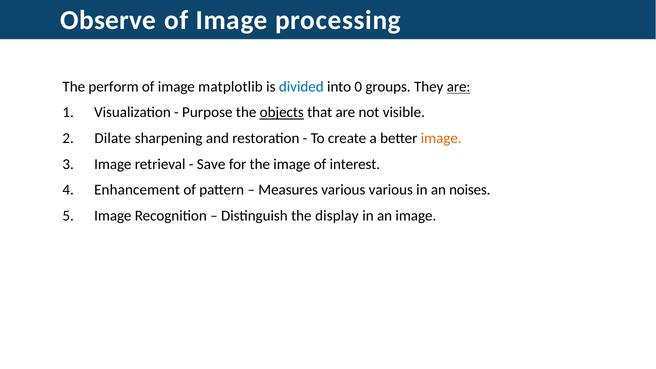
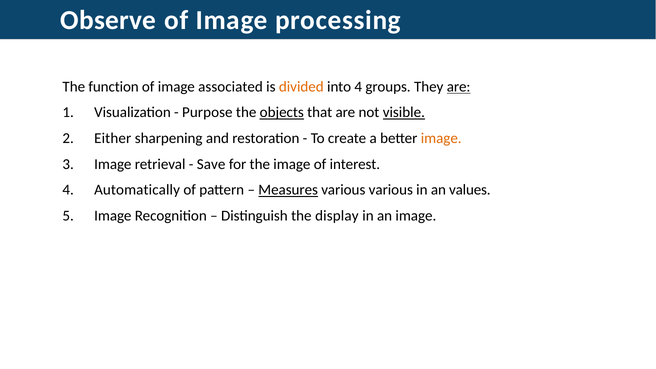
perform: perform -> function
matplotlib: matplotlib -> associated
divided colour: blue -> orange
into 0: 0 -> 4
visible underline: none -> present
Dilate: Dilate -> Either
Enhancement: Enhancement -> Automatically
Measures underline: none -> present
noises: noises -> values
